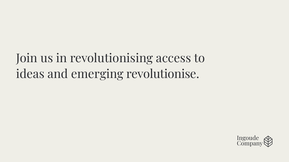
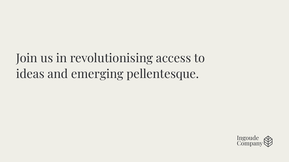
revolutionise: revolutionise -> pellentesque
